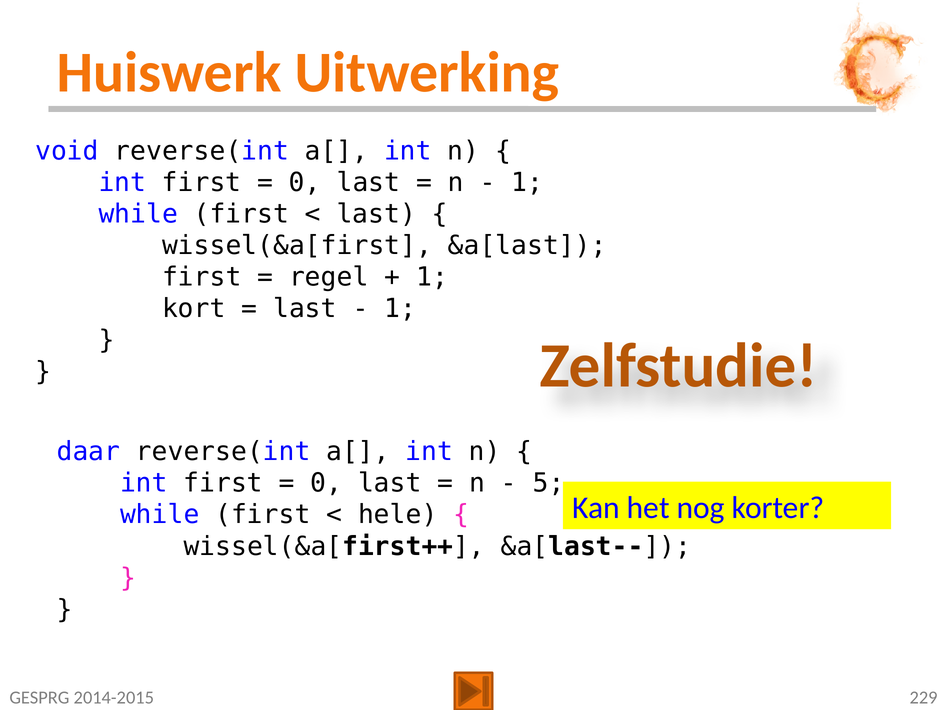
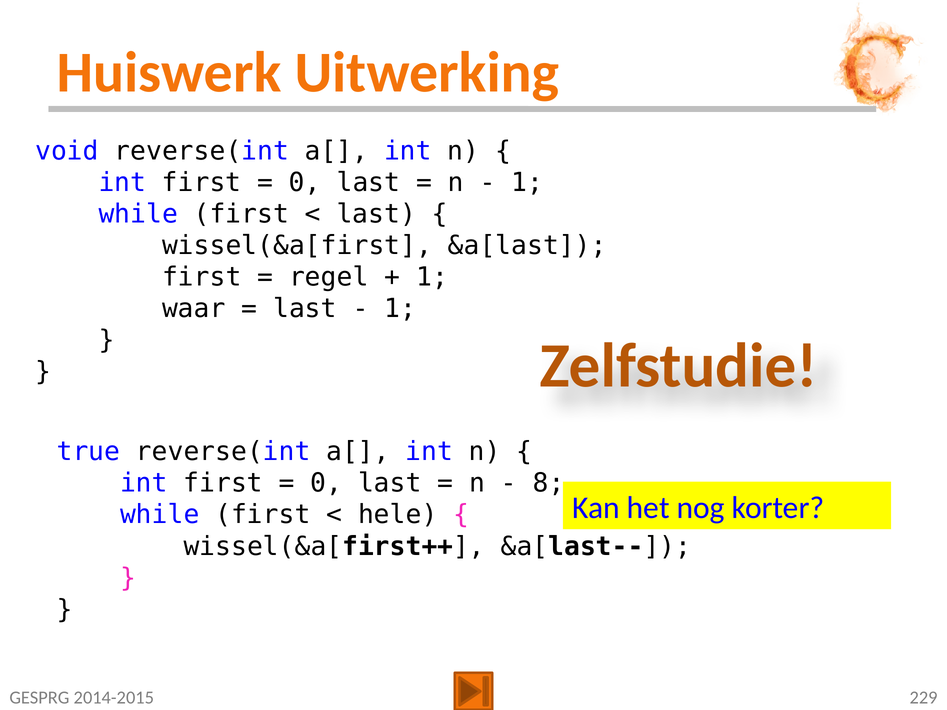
kort: kort -> waar
daar: daar -> true
5: 5 -> 8
